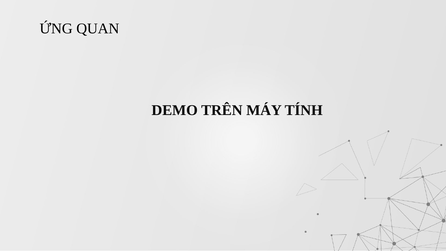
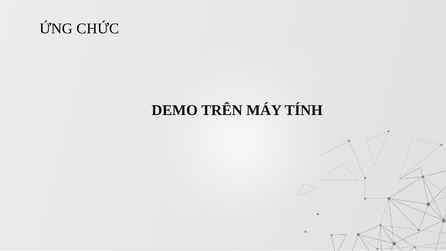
QUAN: QUAN -> CHỨC
